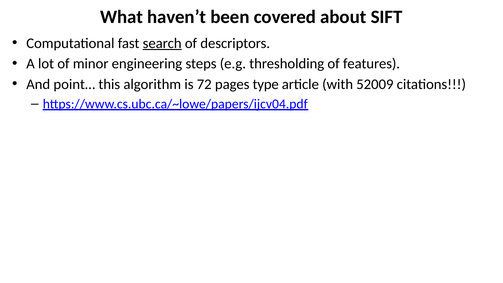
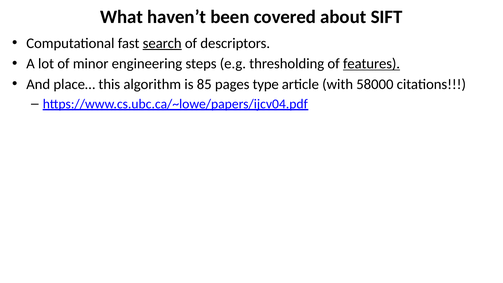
features underline: none -> present
point…: point… -> place…
72: 72 -> 85
52009: 52009 -> 58000
